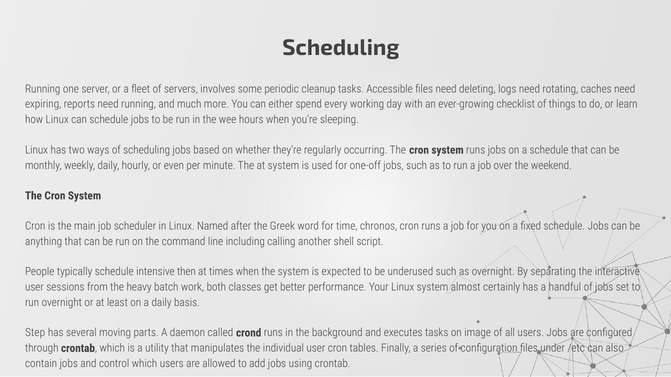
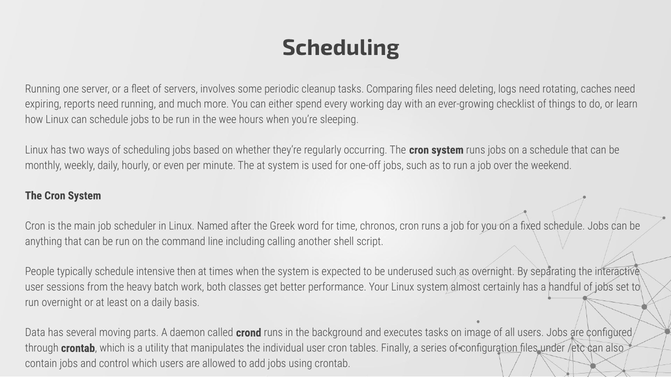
Accessible: Accessible -> Comparing
Step: Step -> Data
